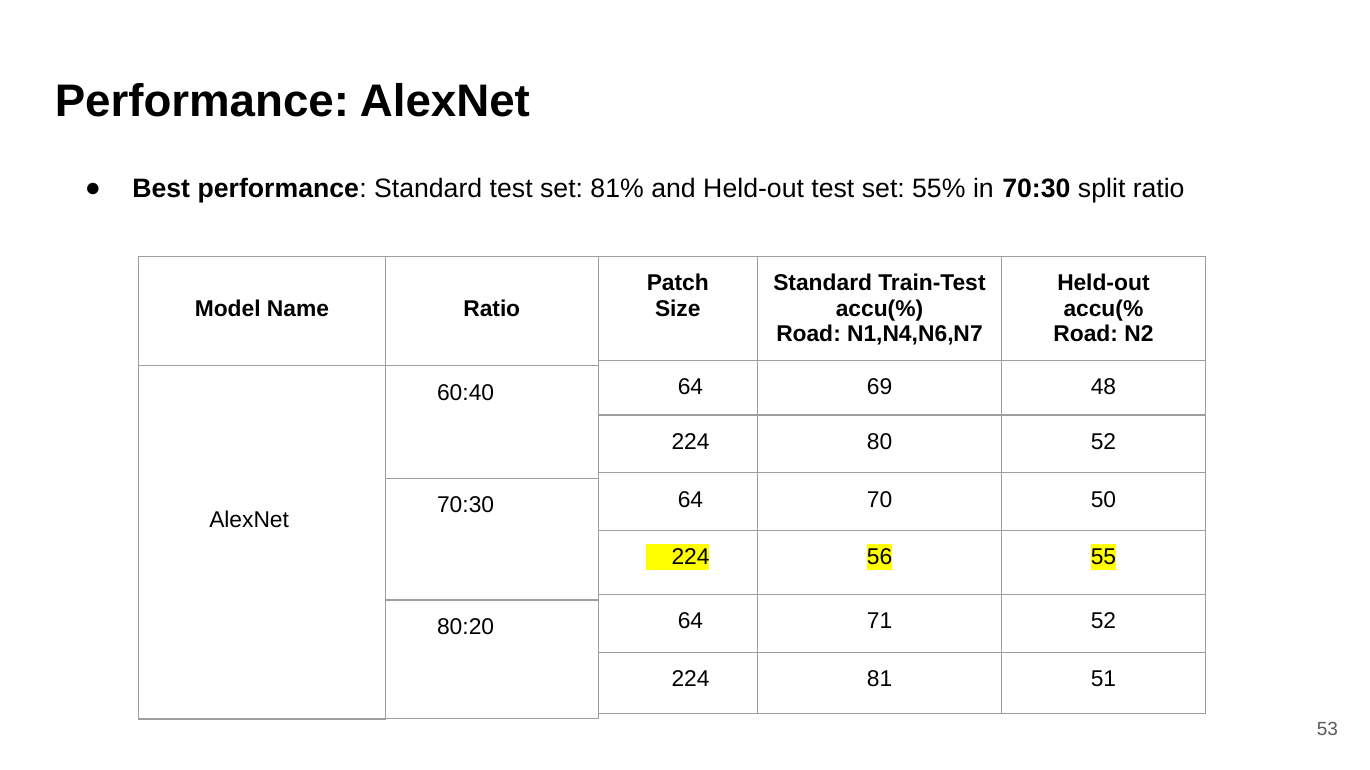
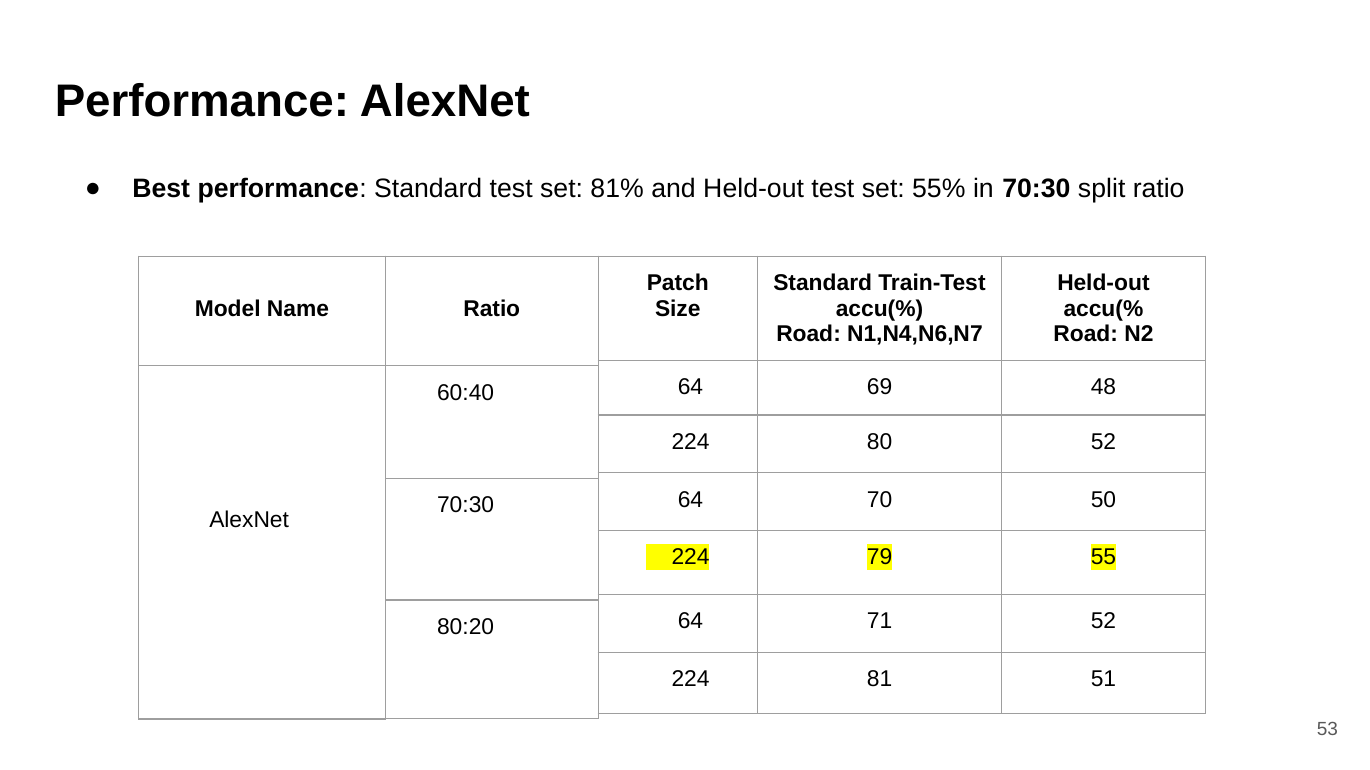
56: 56 -> 79
